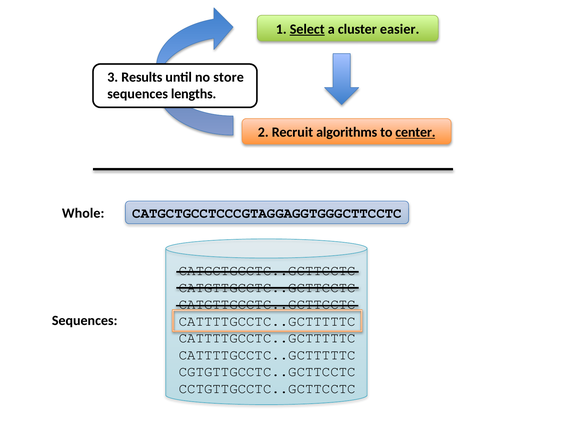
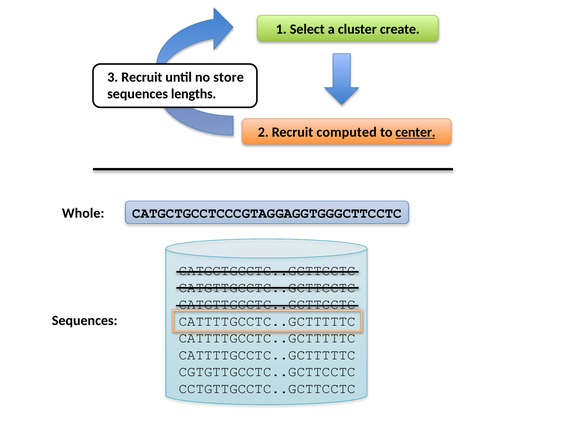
Select underline: present -> none
easier: easier -> create
3 Results: Results -> Recruit
algorithms: algorithms -> computed
